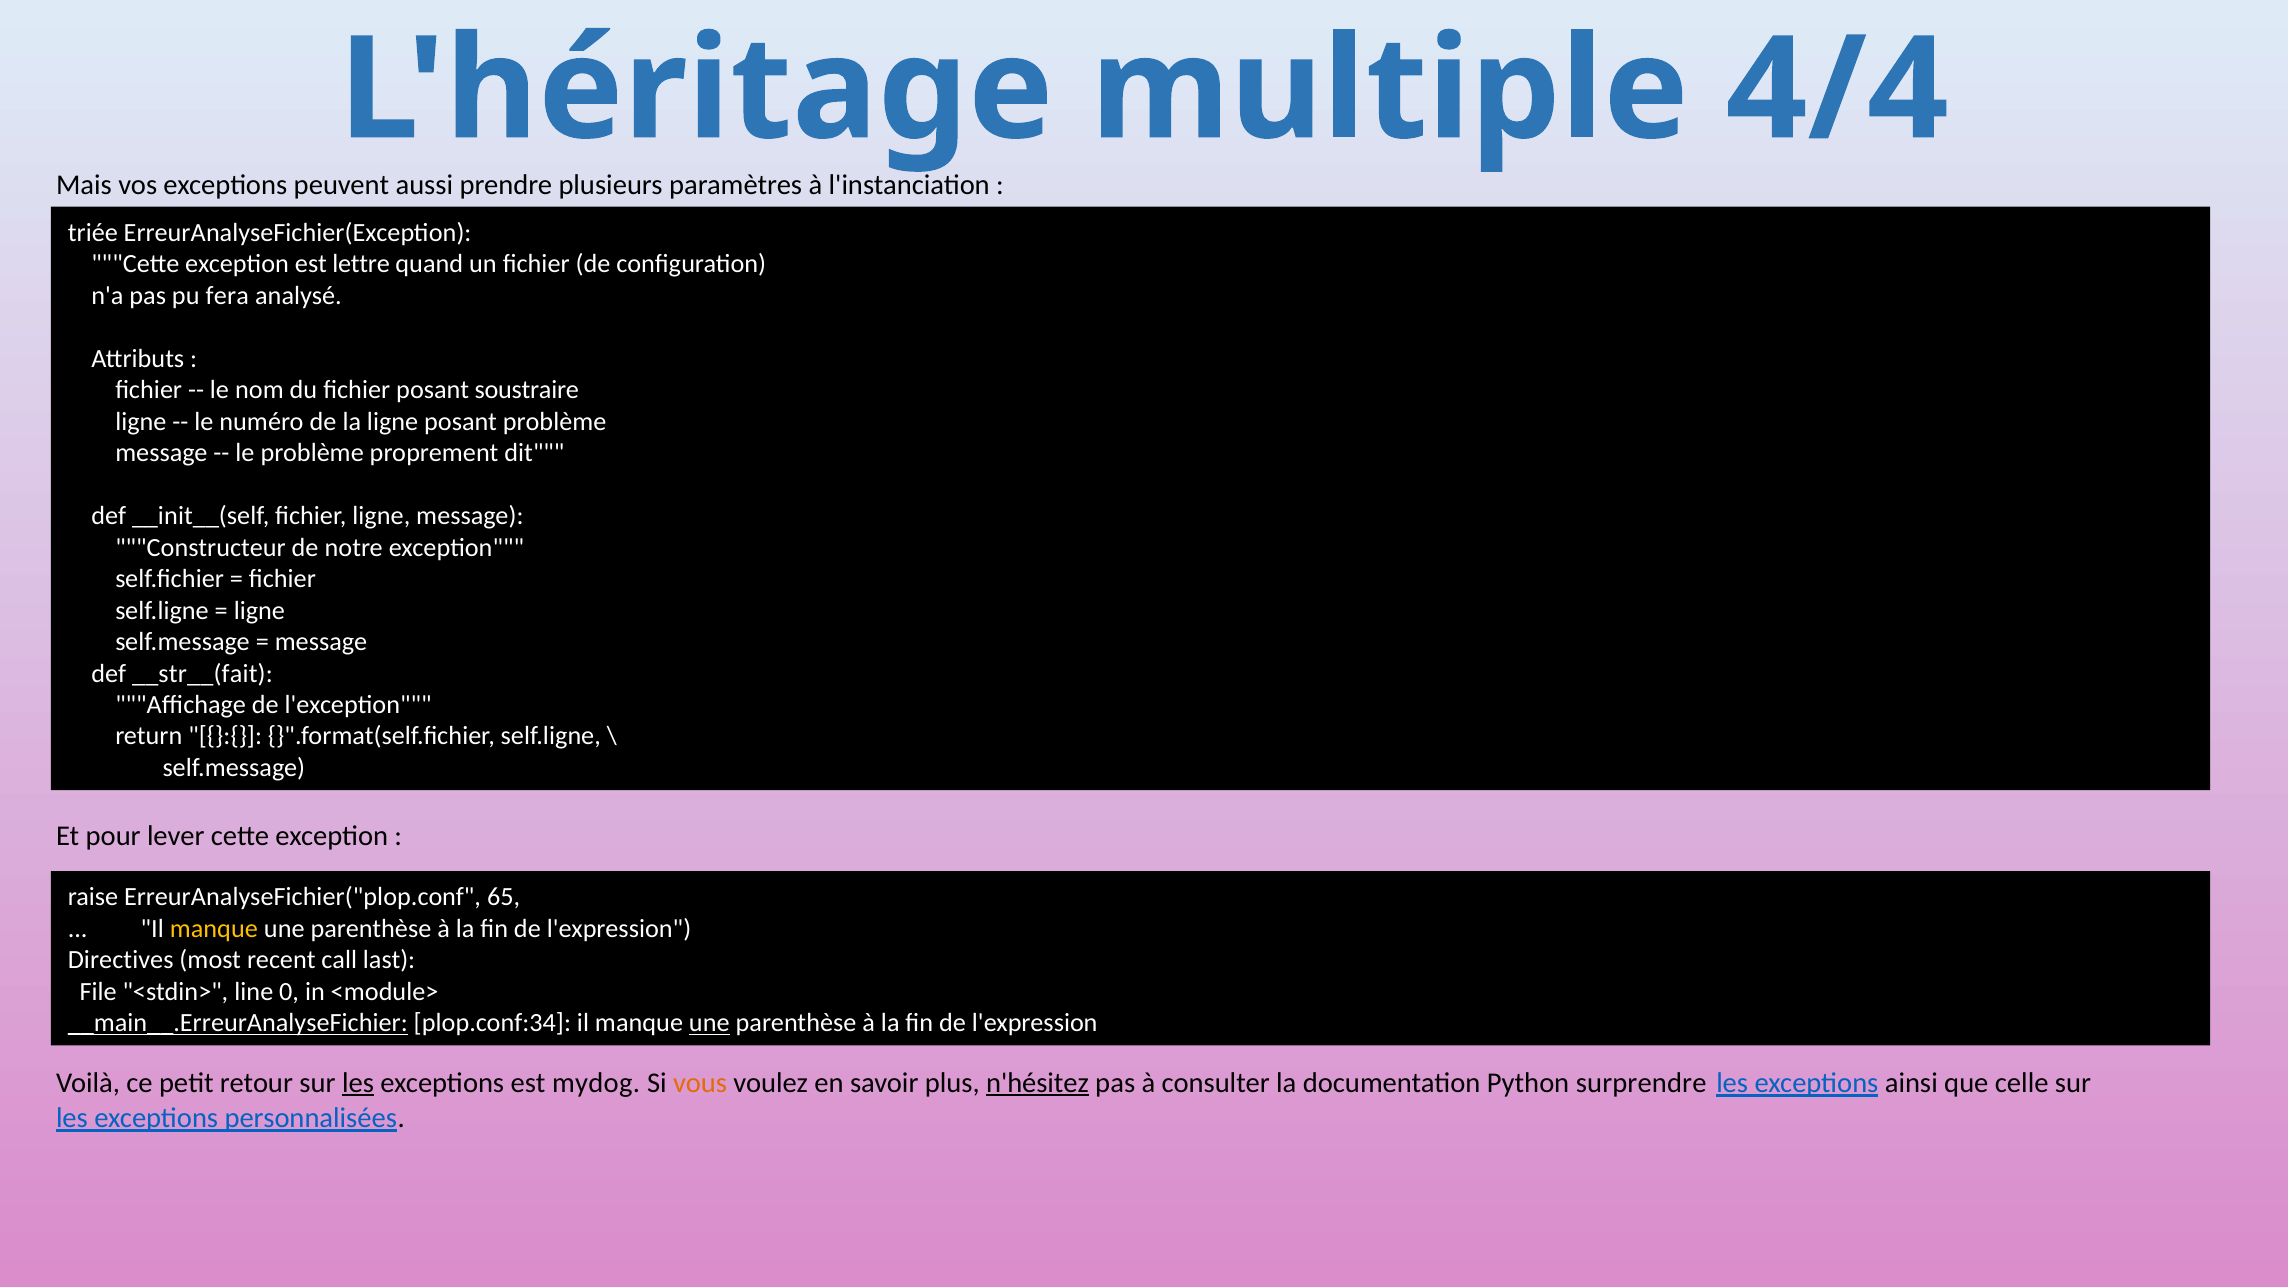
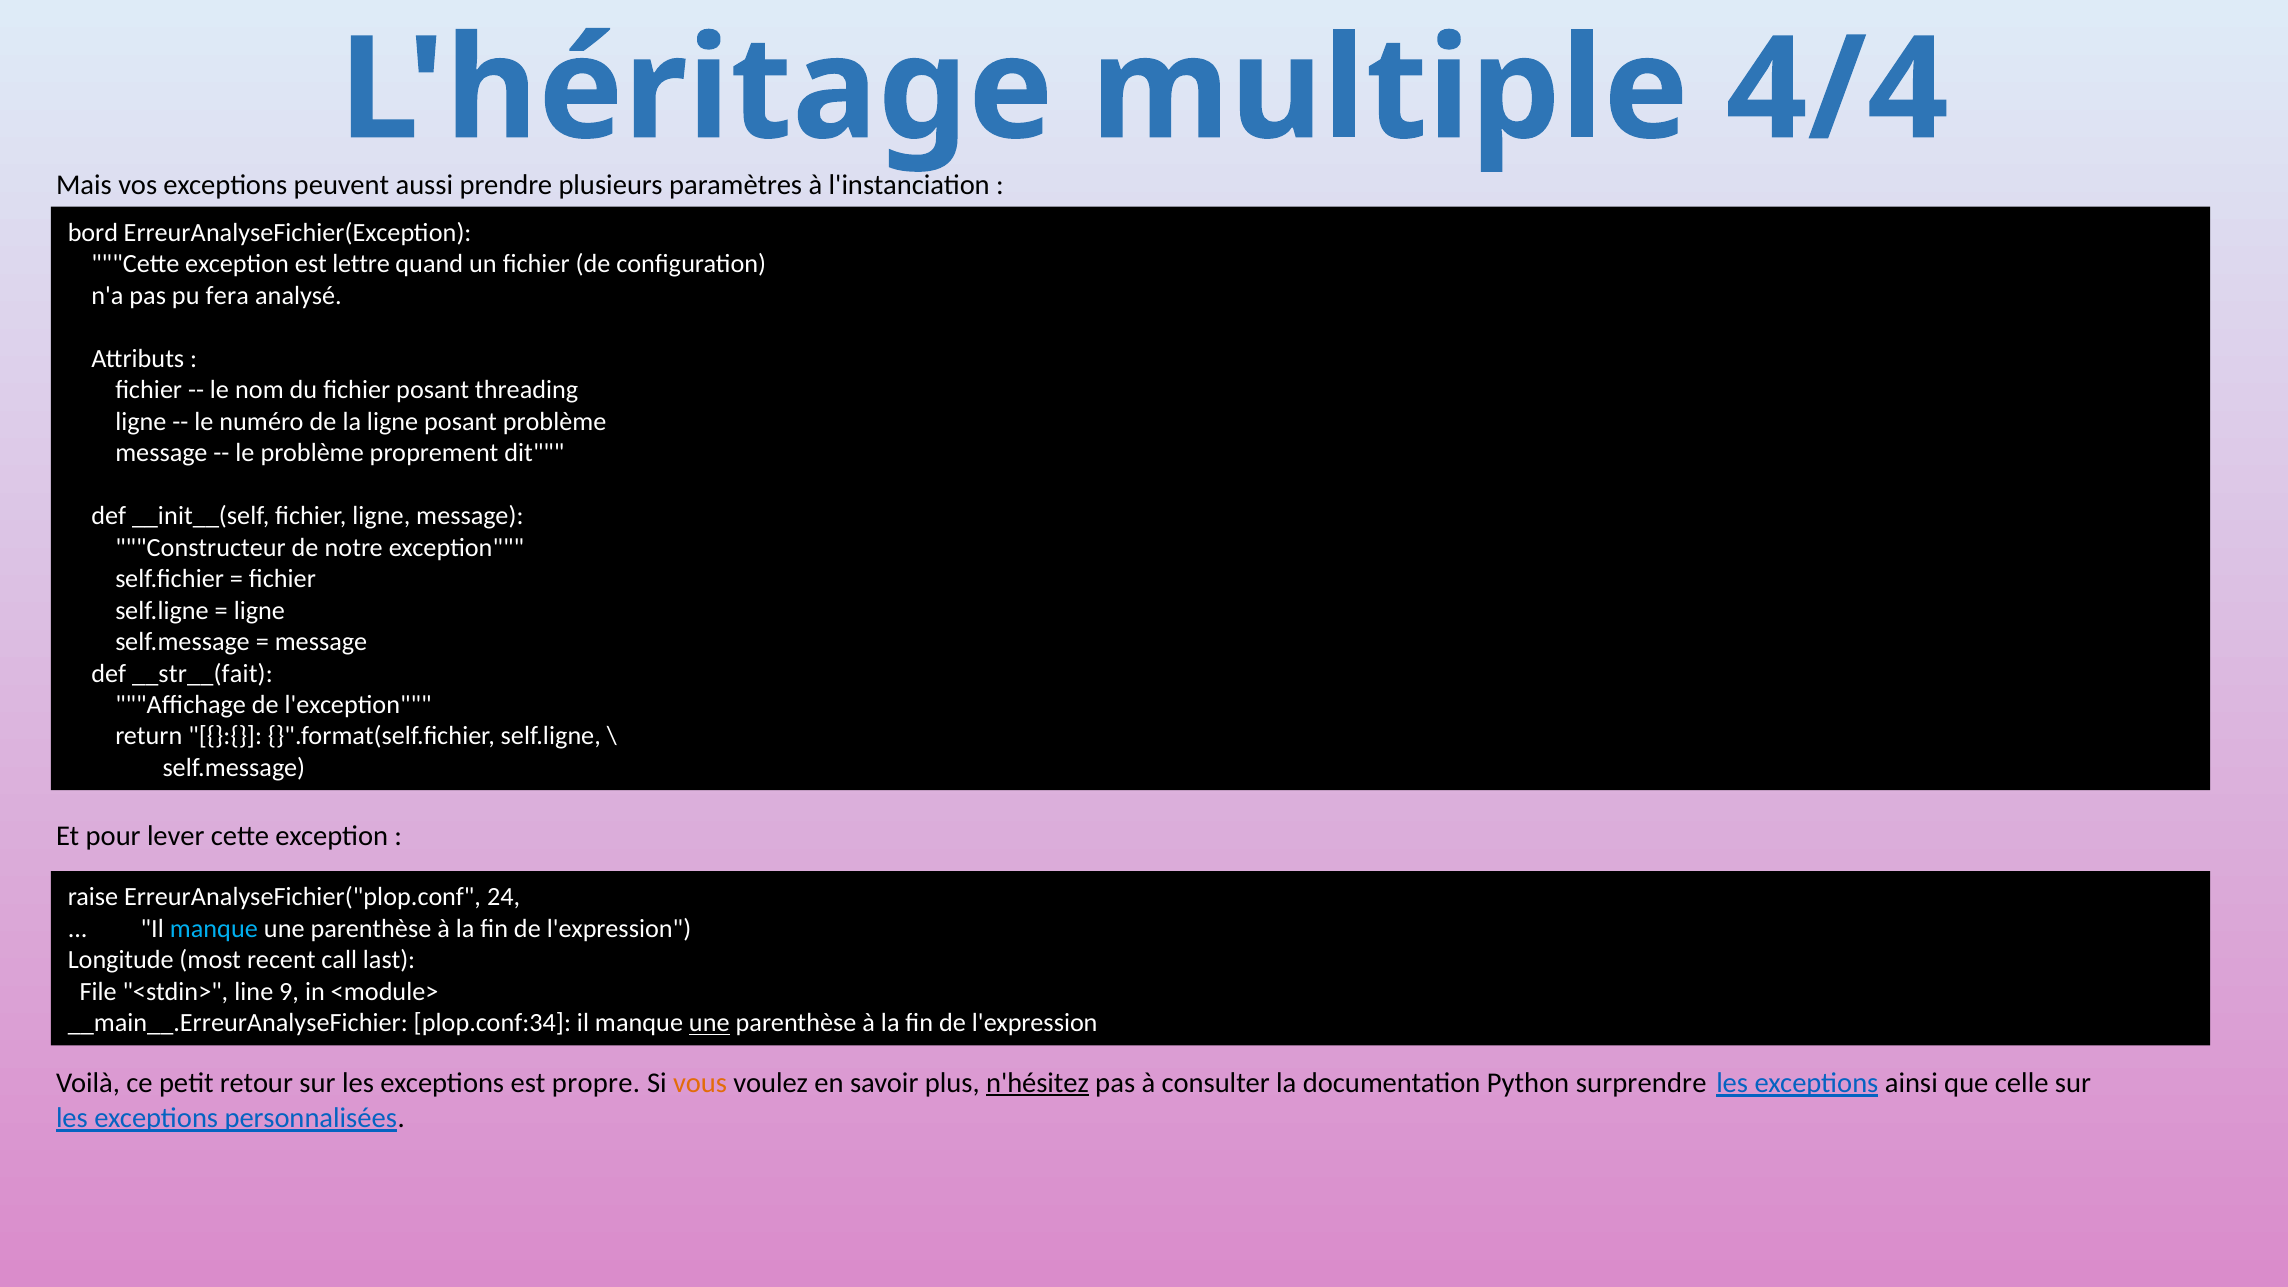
triée: triée -> bord
soustraire: soustraire -> threading
65: 65 -> 24
manque at (214, 929) colour: yellow -> light blue
Directives: Directives -> Longitude
0: 0 -> 9
__main__.ErreurAnalyseFichier underline: present -> none
les at (358, 1083) underline: present -> none
mydog: mydog -> propre
